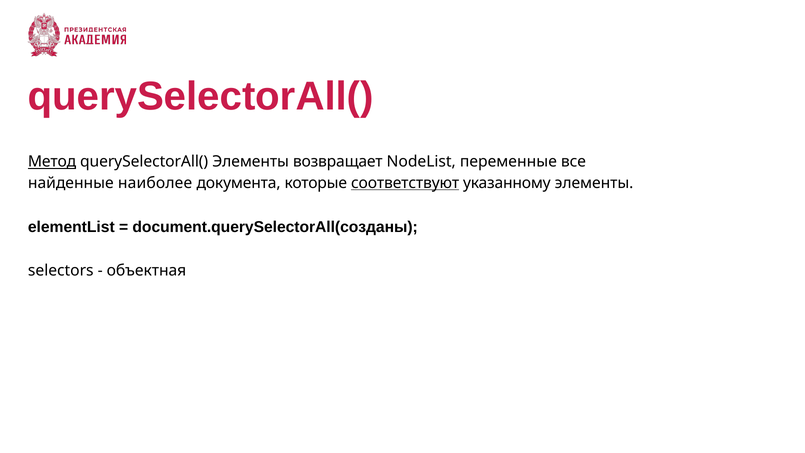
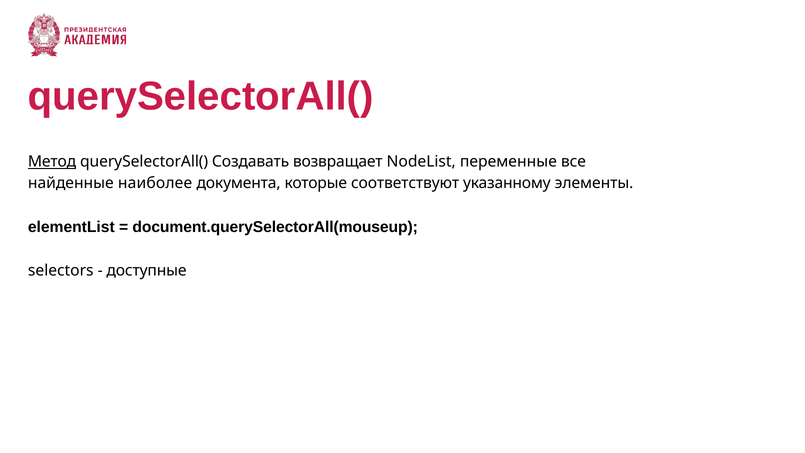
querySelectorAll( Элементы: Элементы -> Создавать
соответствуют underline: present -> none
document.querySelectorAll(созданы: document.querySelectorAll(созданы -> document.querySelectorAll(mouseup
объектная: объектная -> доступные
